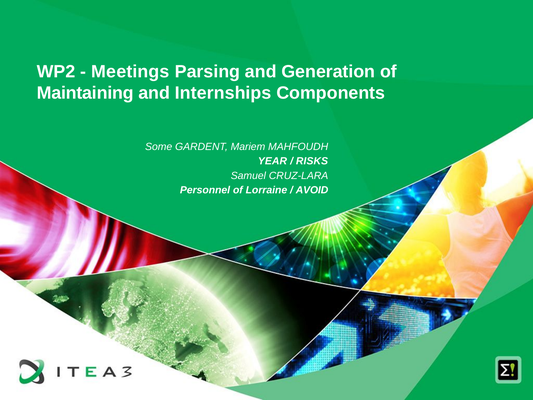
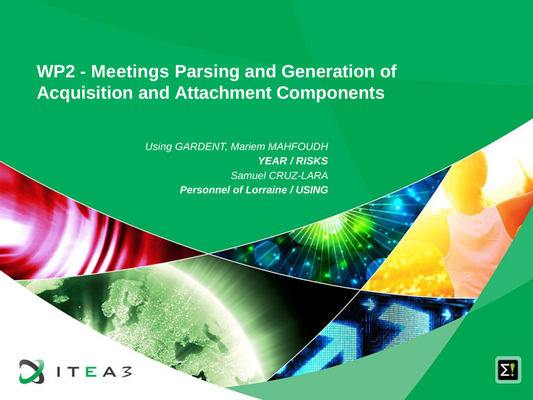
Maintaining: Maintaining -> Acquisition
Internships: Internships -> Attachment
Some at (159, 147): Some -> Using
AVOID at (312, 190): AVOID -> USING
